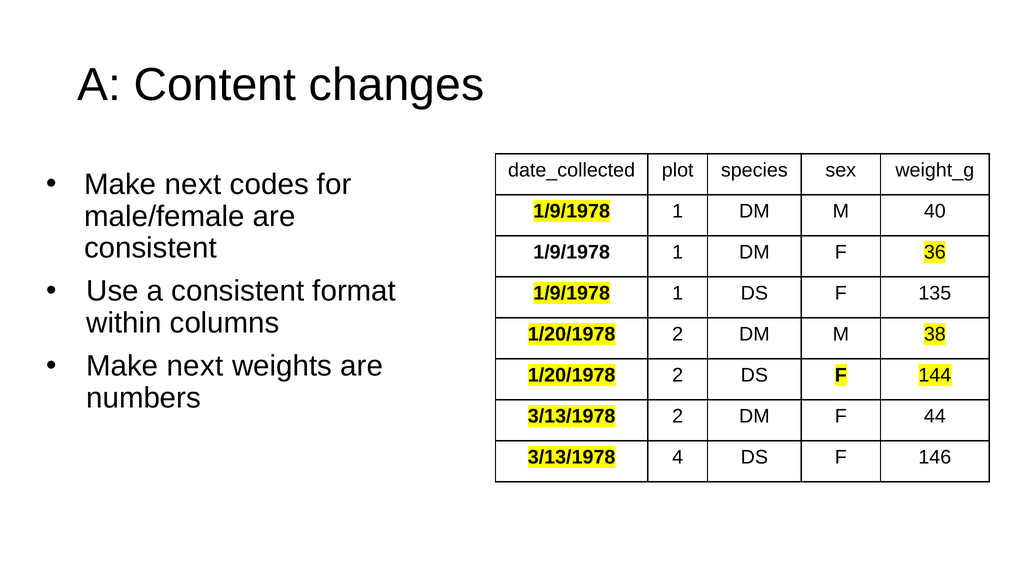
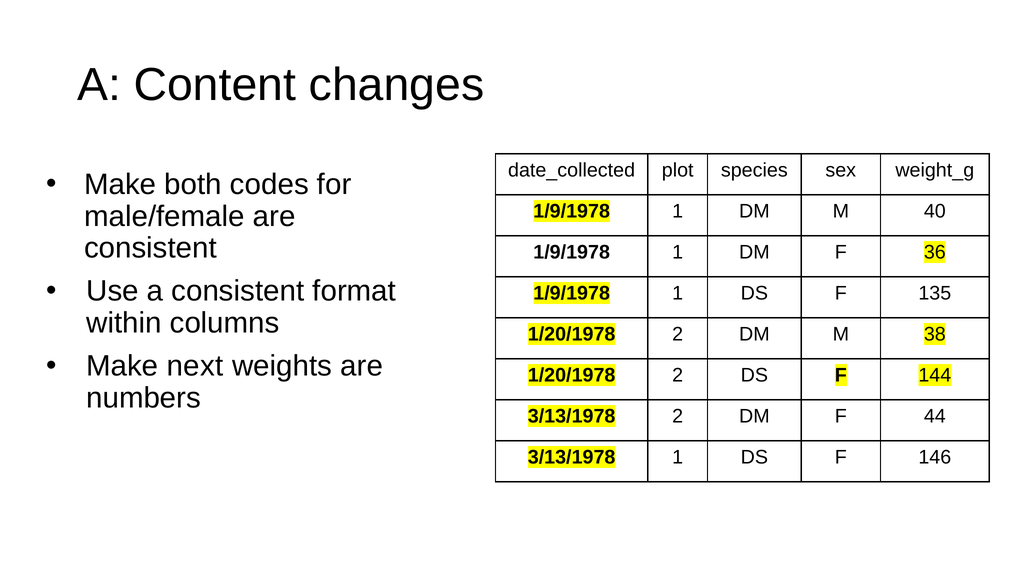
next at (193, 185): next -> both
3/13/1978 4: 4 -> 1
